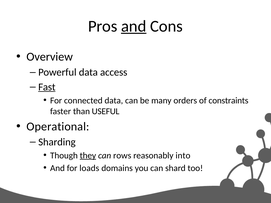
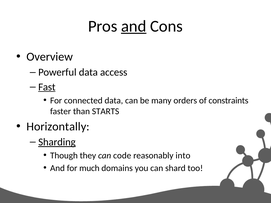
USEFUL: USEFUL -> STARTS
Operational: Operational -> Horizontally
Sharding underline: none -> present
they underline: present -> none
rows: rows -> code
loads: loads -> much
